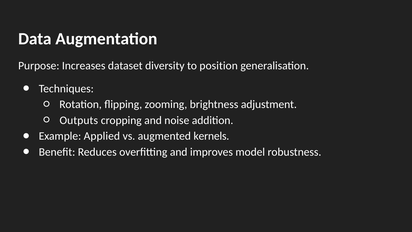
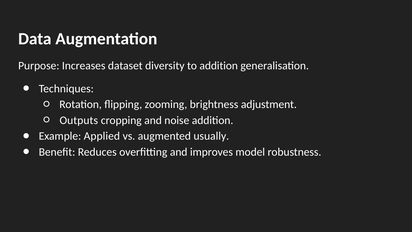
to position: position -> addition
kernels: kernels -> usually
